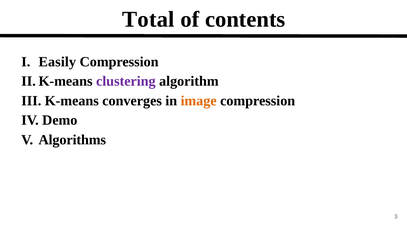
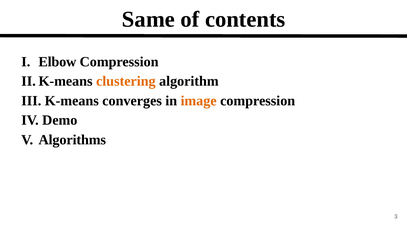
Total: Total -> Same
Easily: Easily -> Elbow
clustering colour: purple -> orange
